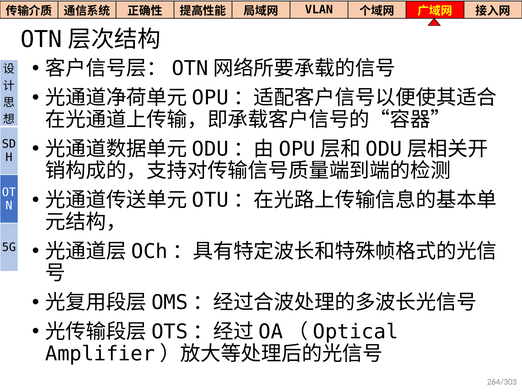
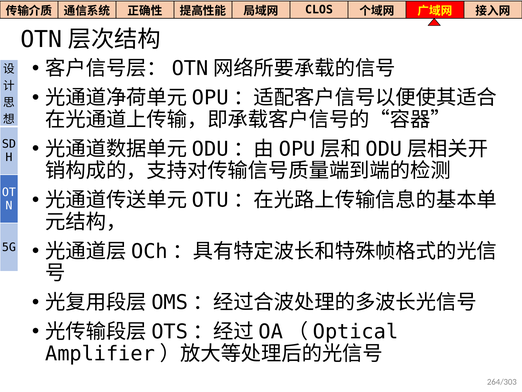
VLAN: VLAN -> CLOS
